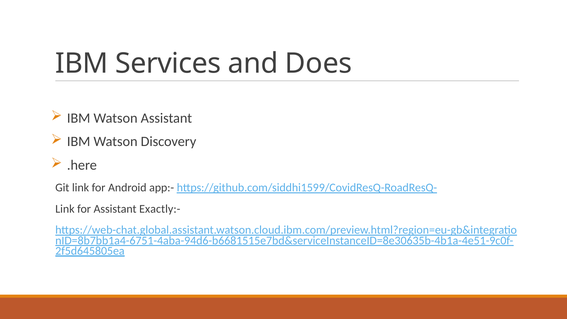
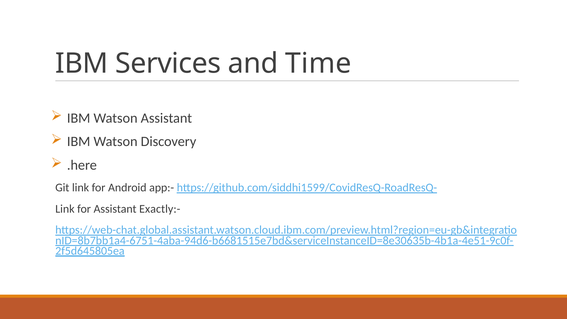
Does: Does -> Time
